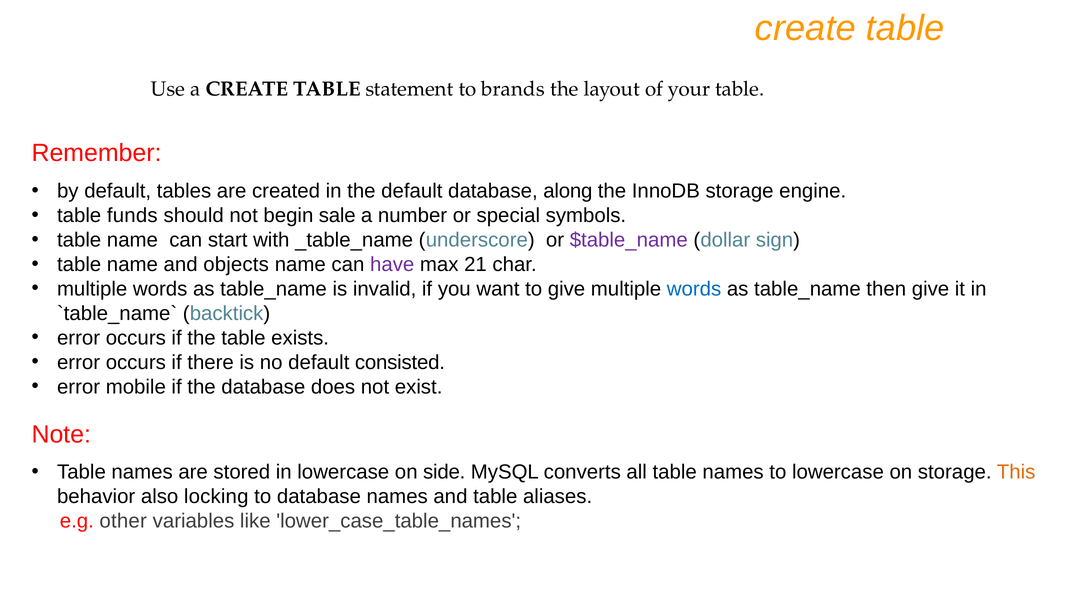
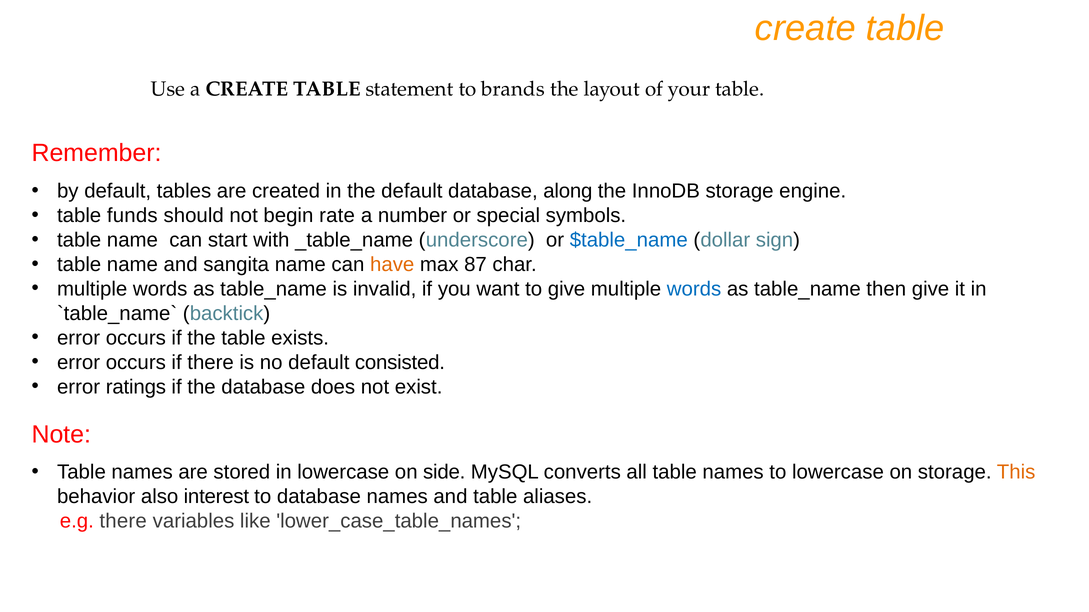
sale: sale -> rate
$table_name colour: purple -> blue
objects: objects -> sangita
have colour: purple -> orange
21: 21 -> 87
mobile: mobile -> ratings
locking: locking -> interest
e.g other: other -> there
